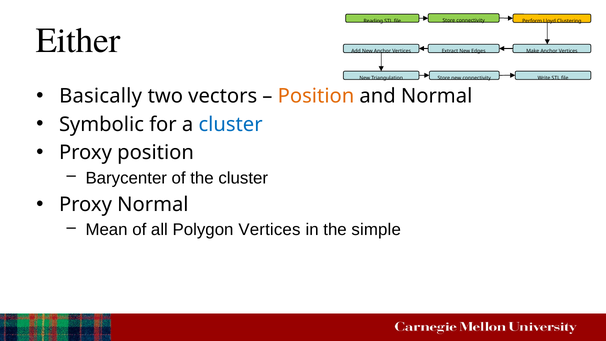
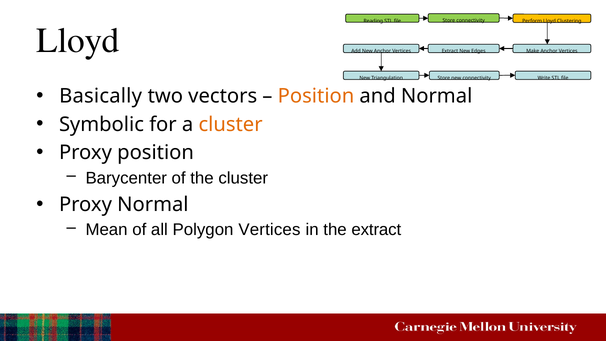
Either at (78, 40): Either -> Lloyd
cluster at (231, 124) colour: blue -> orange
the simple: simple -> extract
